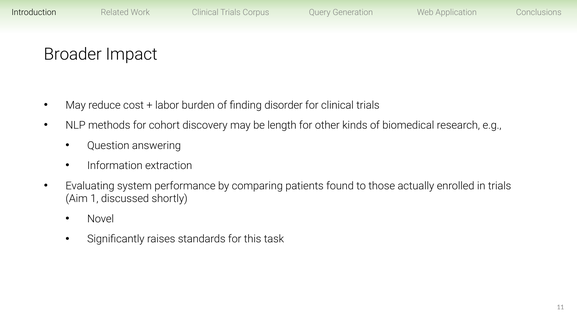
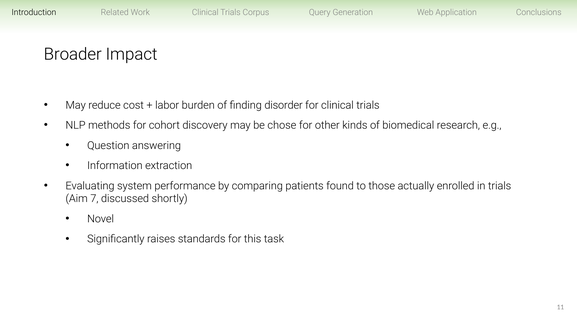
length: length -> chose
1: 1 -> 7
